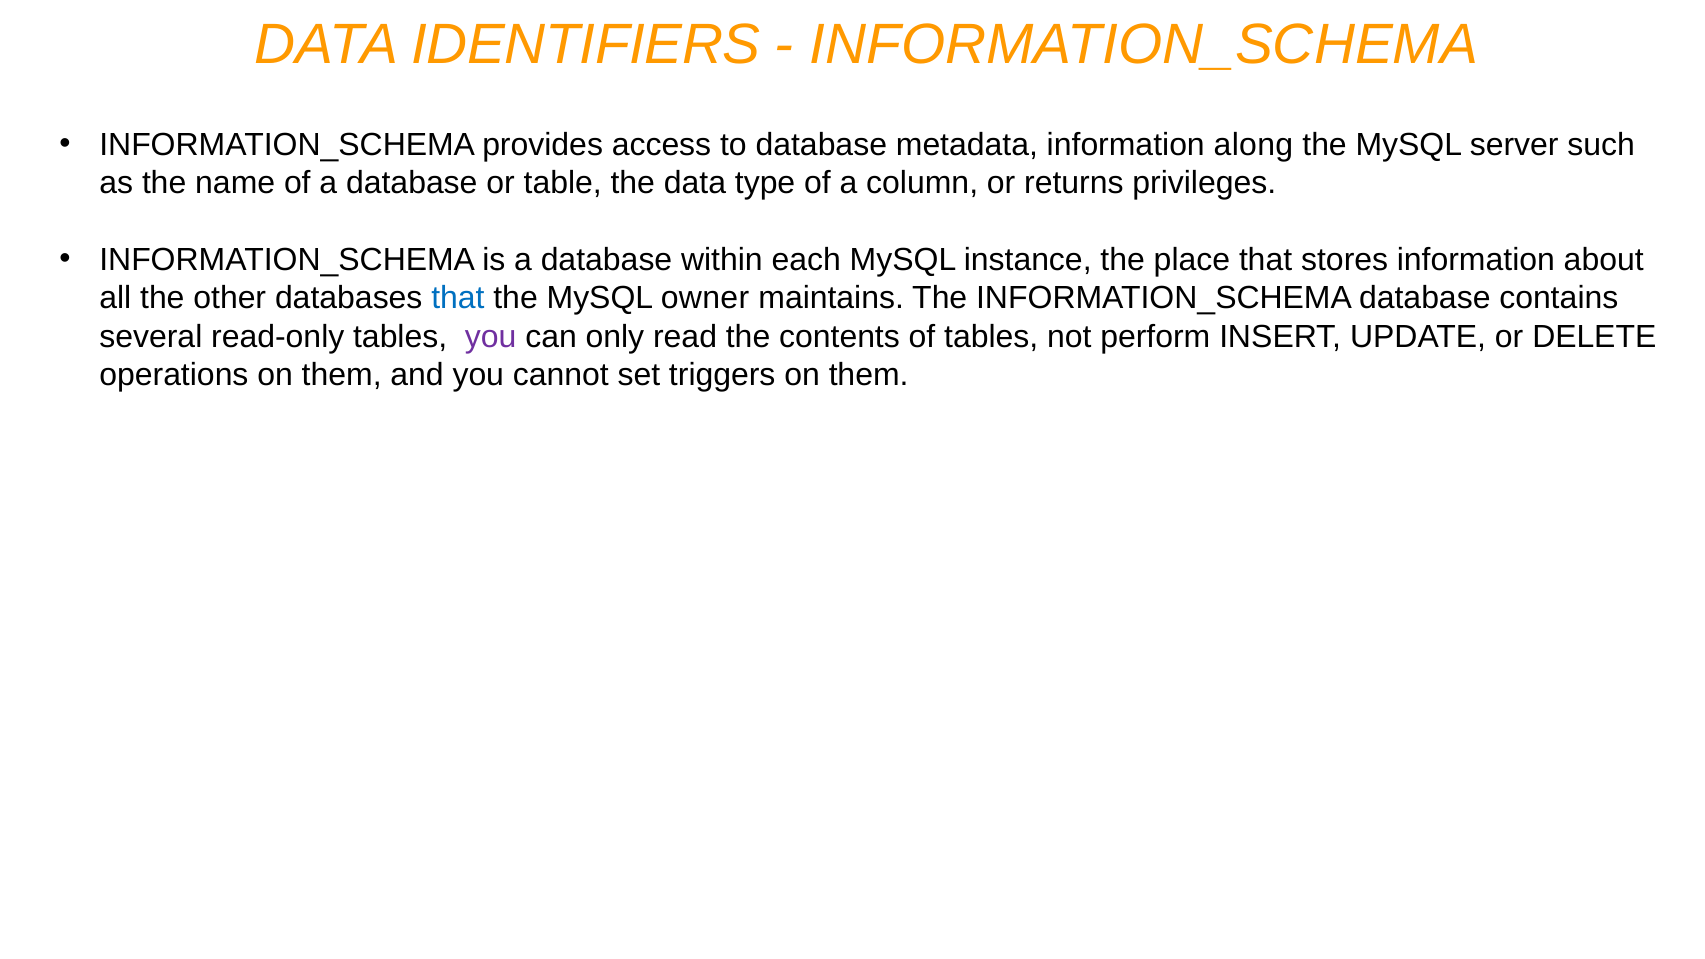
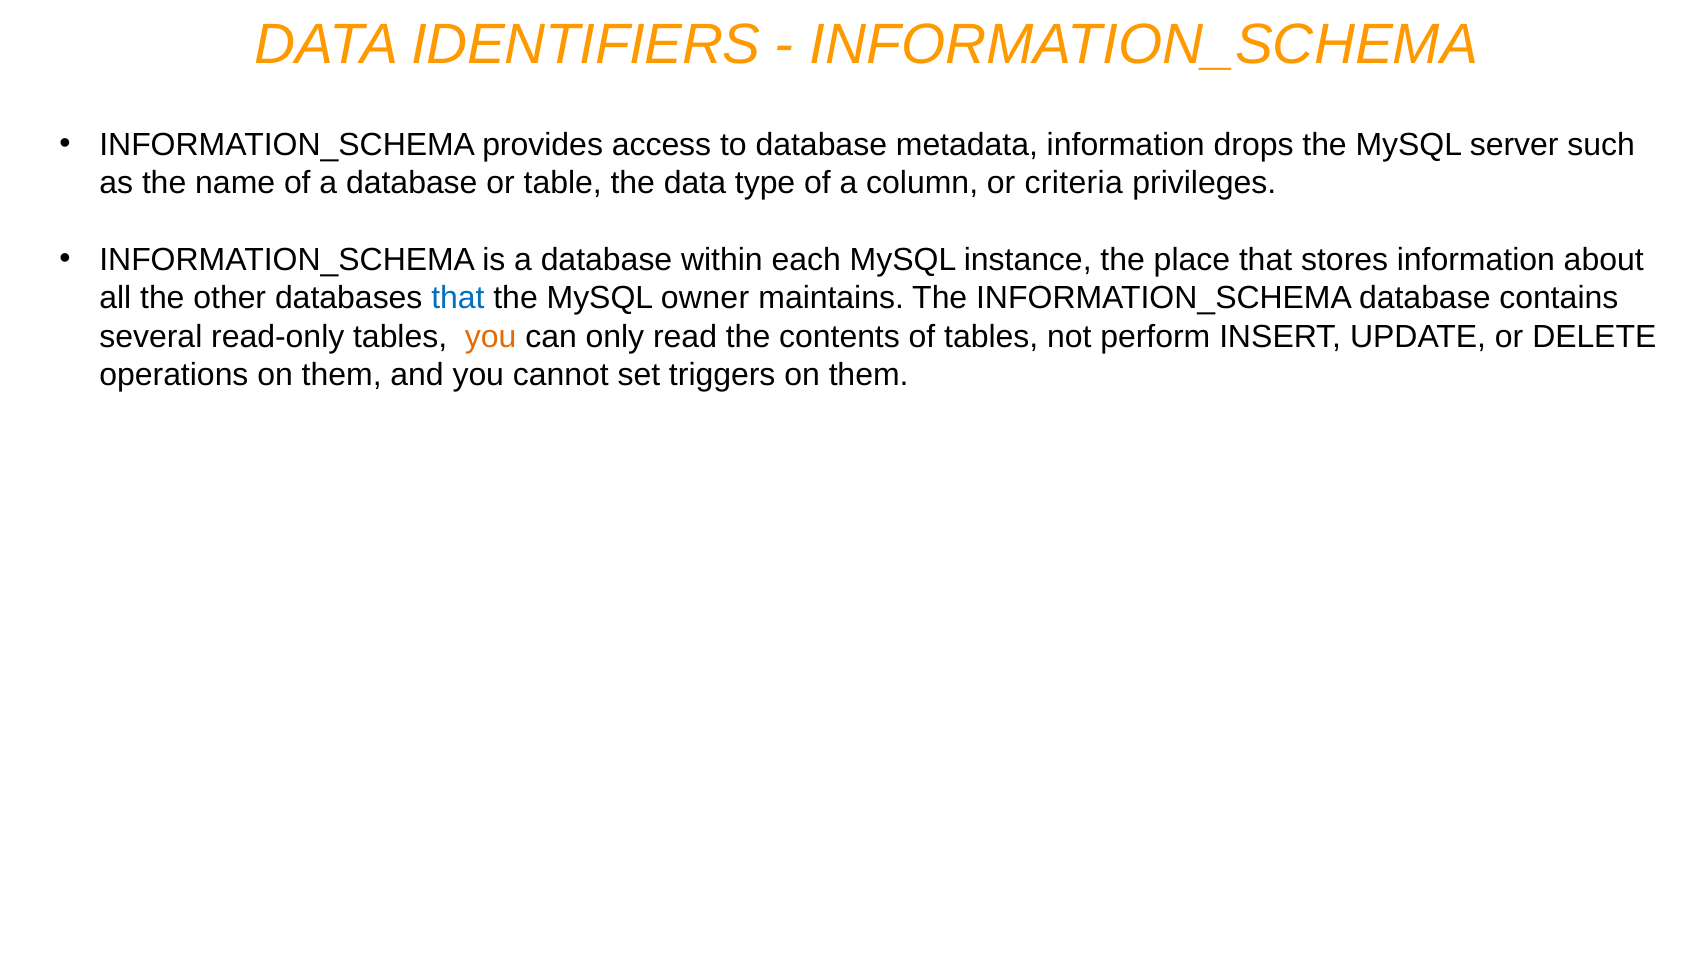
along: along -> drops
returns: returns -> criteria
you at (491, 337) colour: purple -> orange
